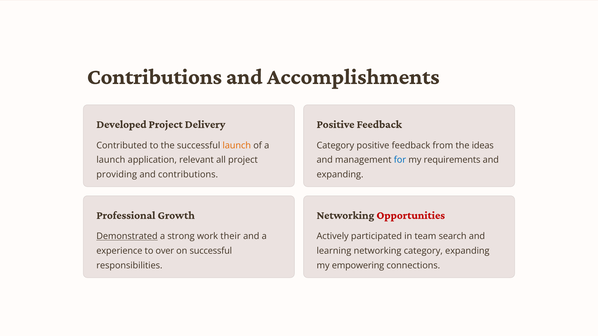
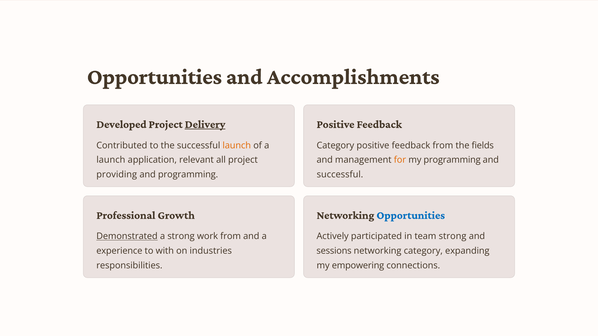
Contributions at (154, 77): Contributions -> Opportunities
Delivery underline: none -> present
ideas: ideas -> fields
for colour: blue -> orange
my requirements: requirements -> programming
and contributions: contributions -> programming
expanding at (340, 175): expanding -> successful
Opportunities at (411, 215) colour: red -> blue
work their: their -> from
team search: search -> strong
over: over -> with
on successful: successful -> industries
learning: learning -> sessions
